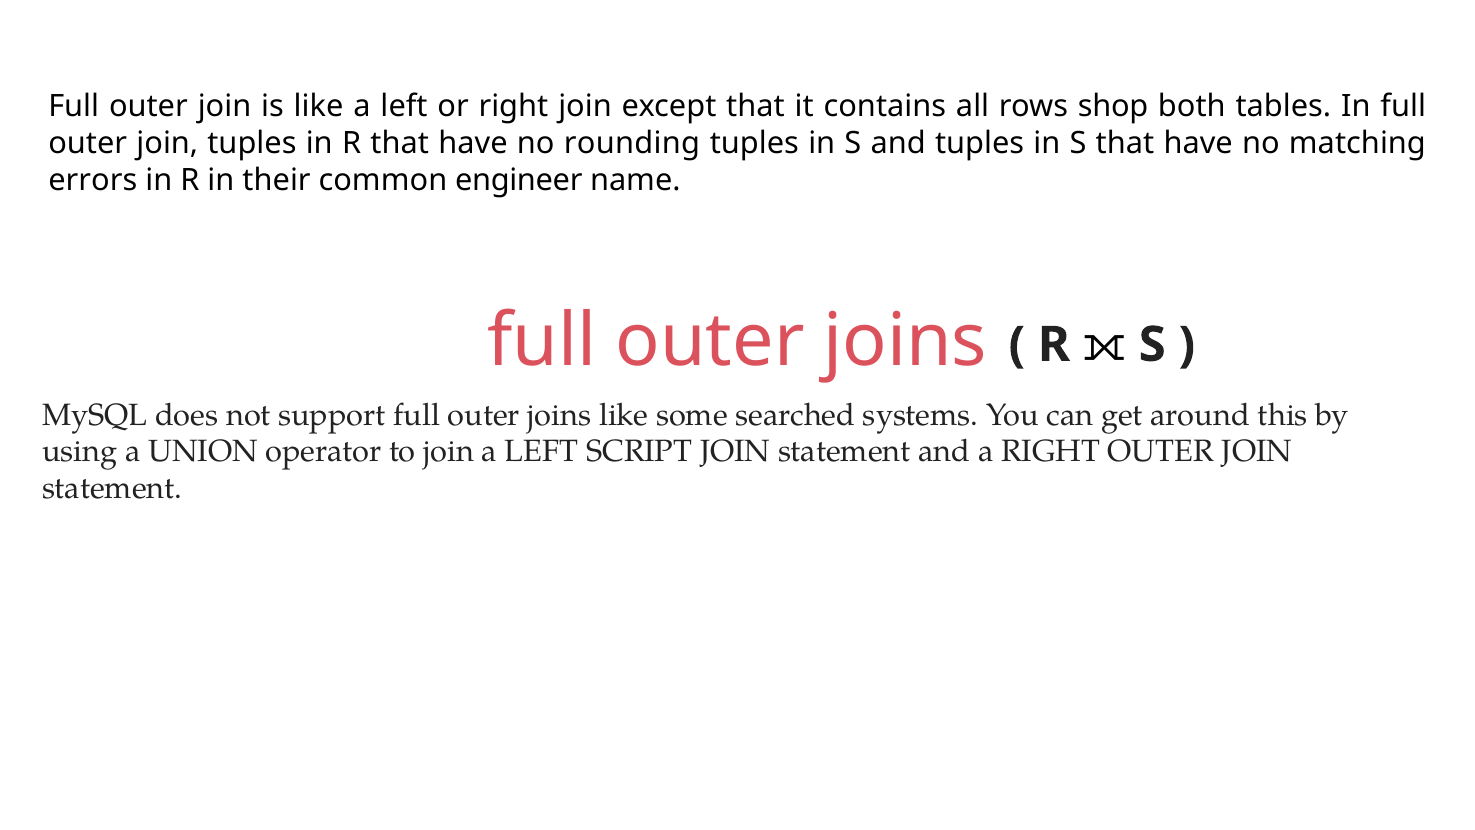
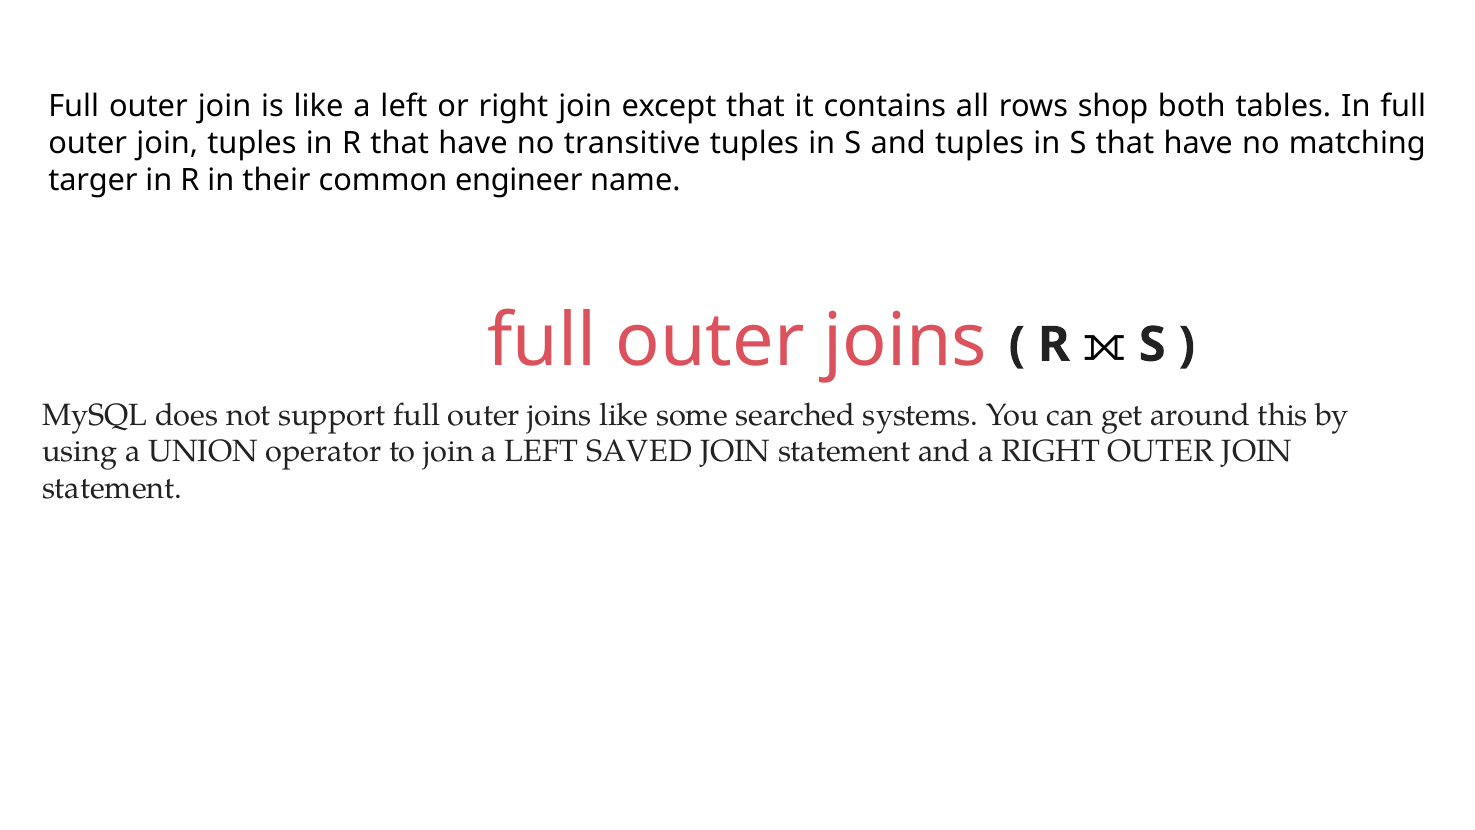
rounding: rounding -> transitive
errors: errors -> targer
SCRIPT: SCRIPT -> SAVED
